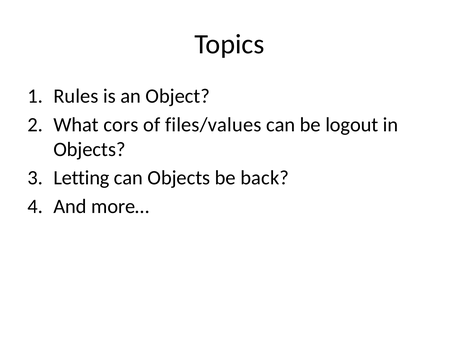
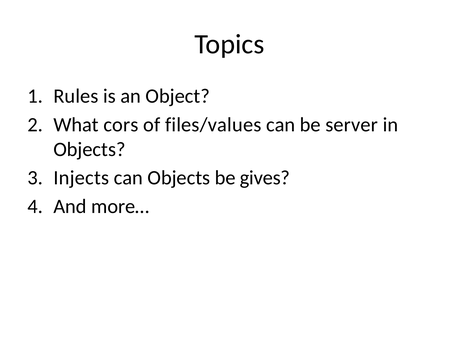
logout: logout -> server
Letting: Letting -> Injects
back: back -> gives
